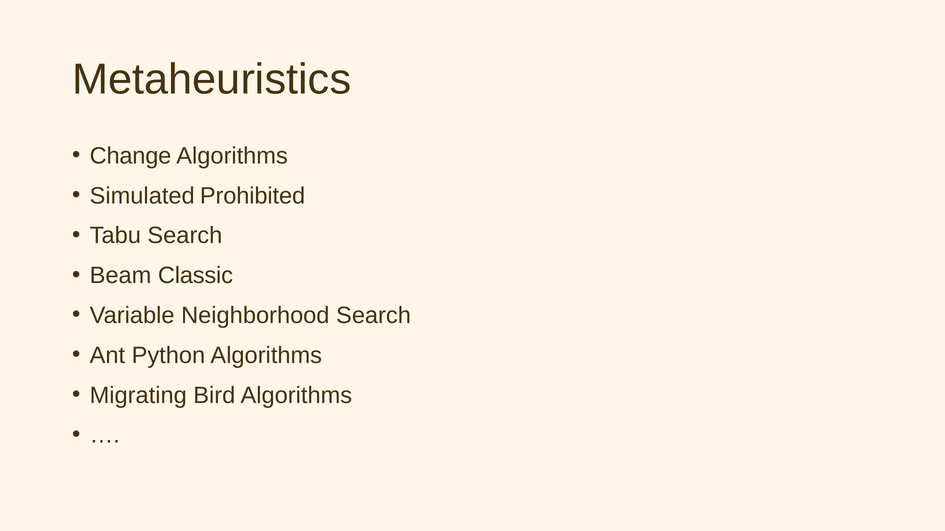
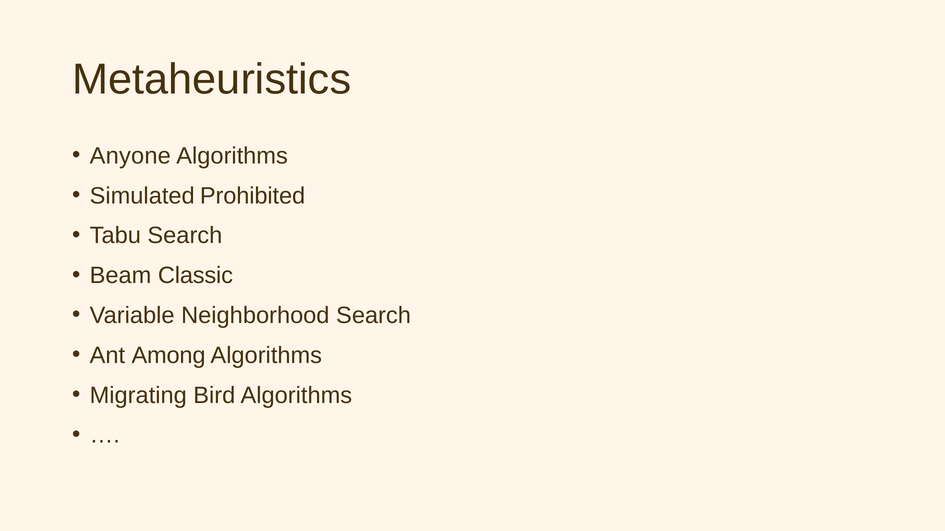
Change: Change -> Anyone
Python: Python -> Among
